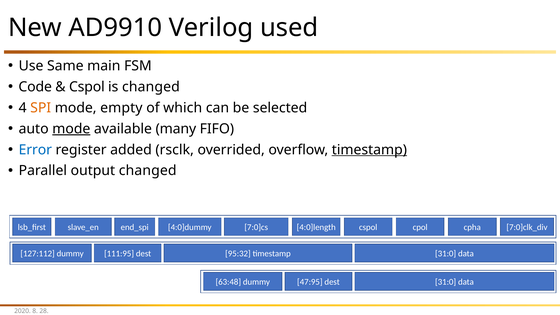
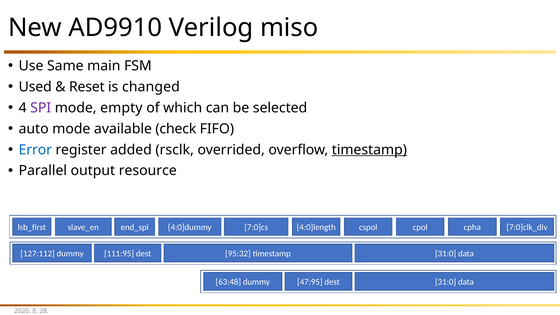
used: used -> miso
Code: Code -> Used
Cspol at (87, 87): Cspol -> Reset
SPI colour: orange -> purple
mode at (71, 129) underline: present -> none
many: many -> check
output changed: changed -> resource
